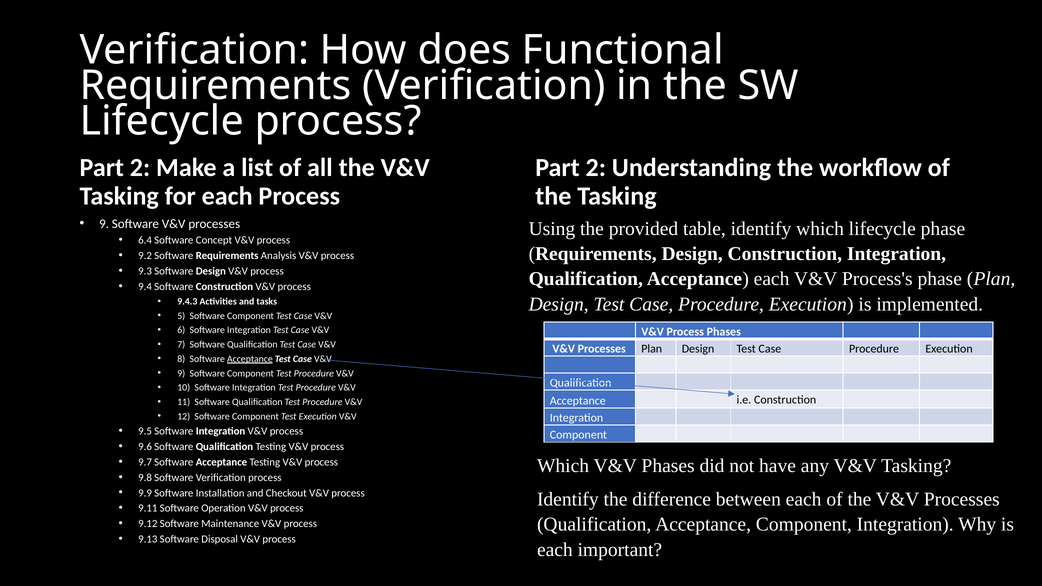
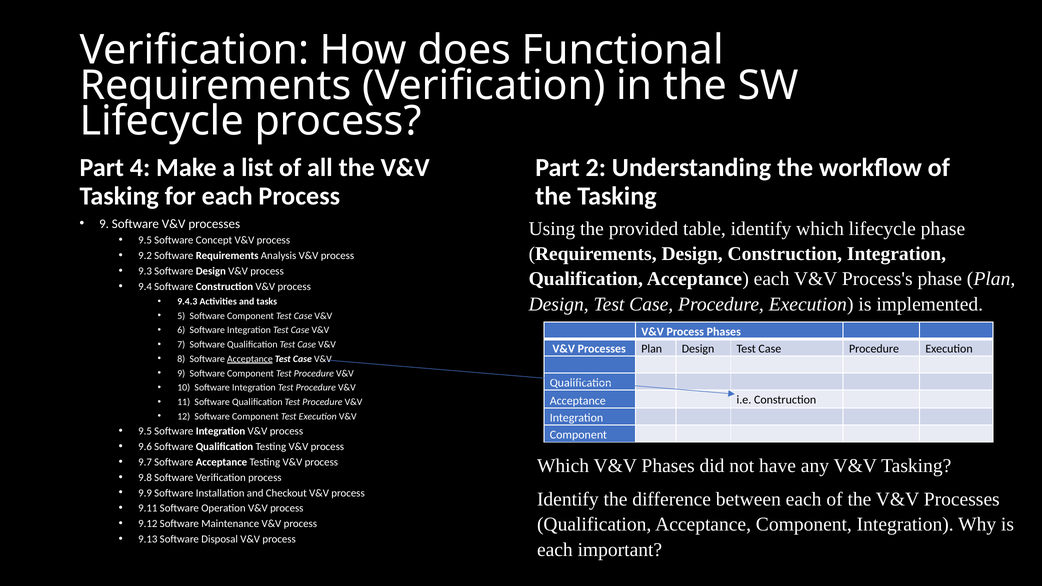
2 at (140, 168): 2 -> 4
6.4 at (145, 240): 6.4 -> 9.5
